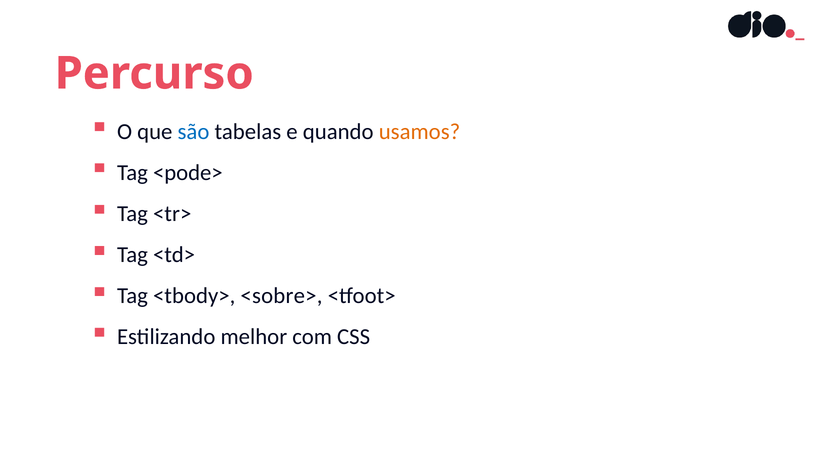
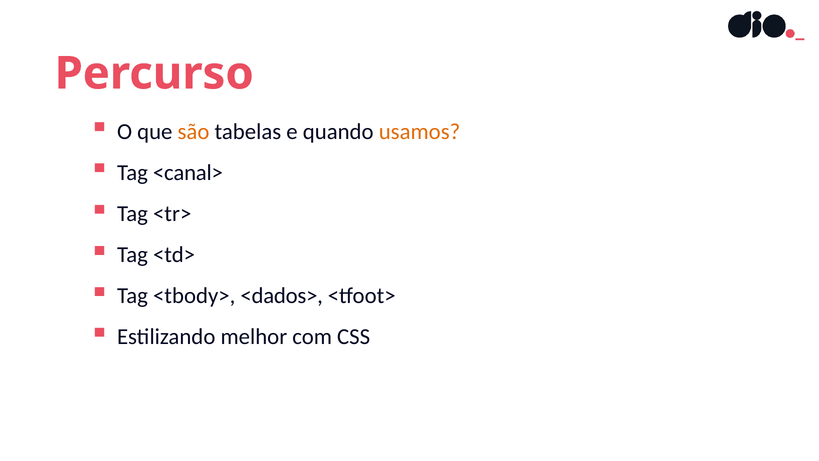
são colour: blue -> orange
<pode>: <pode> -> <canal>
<sobre>: <sobre> -> <dados>
